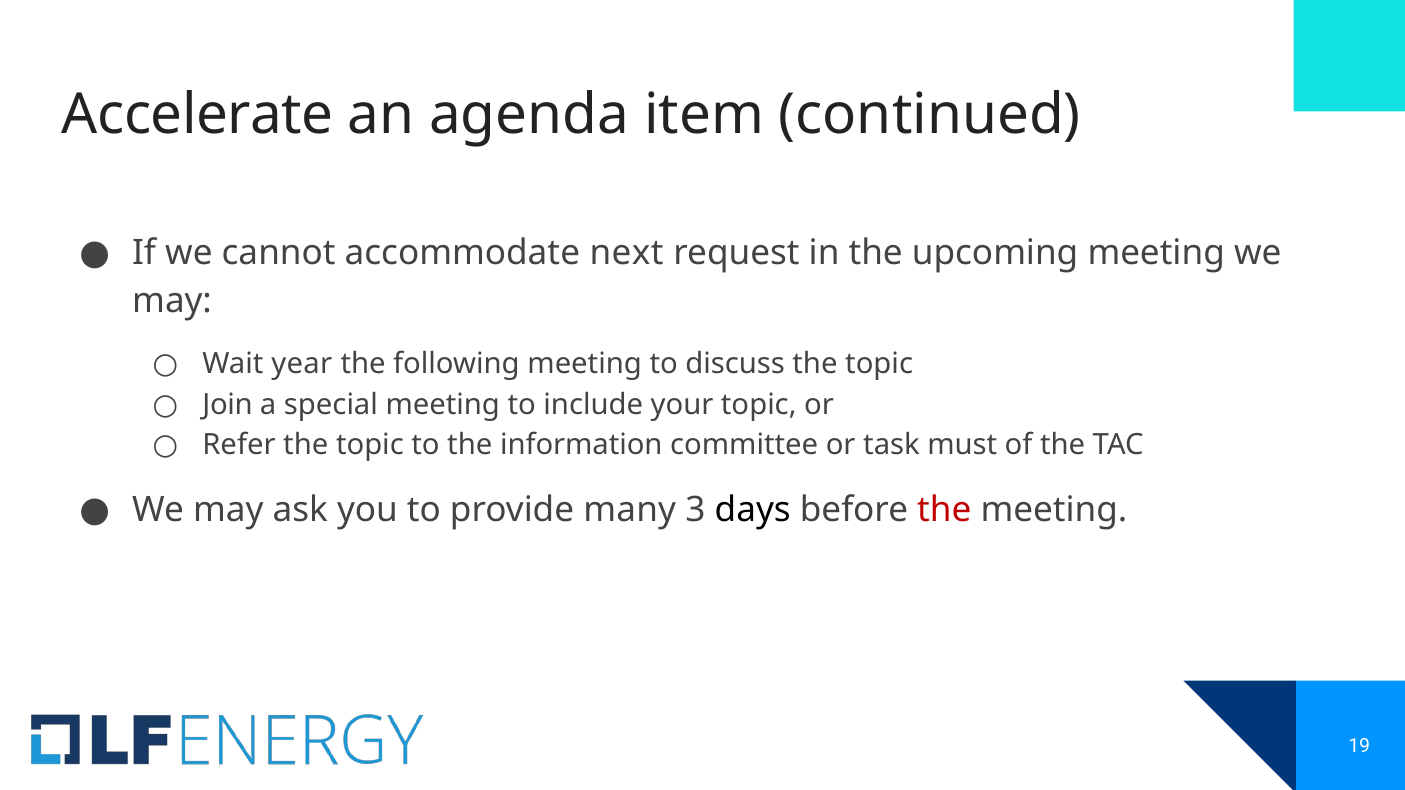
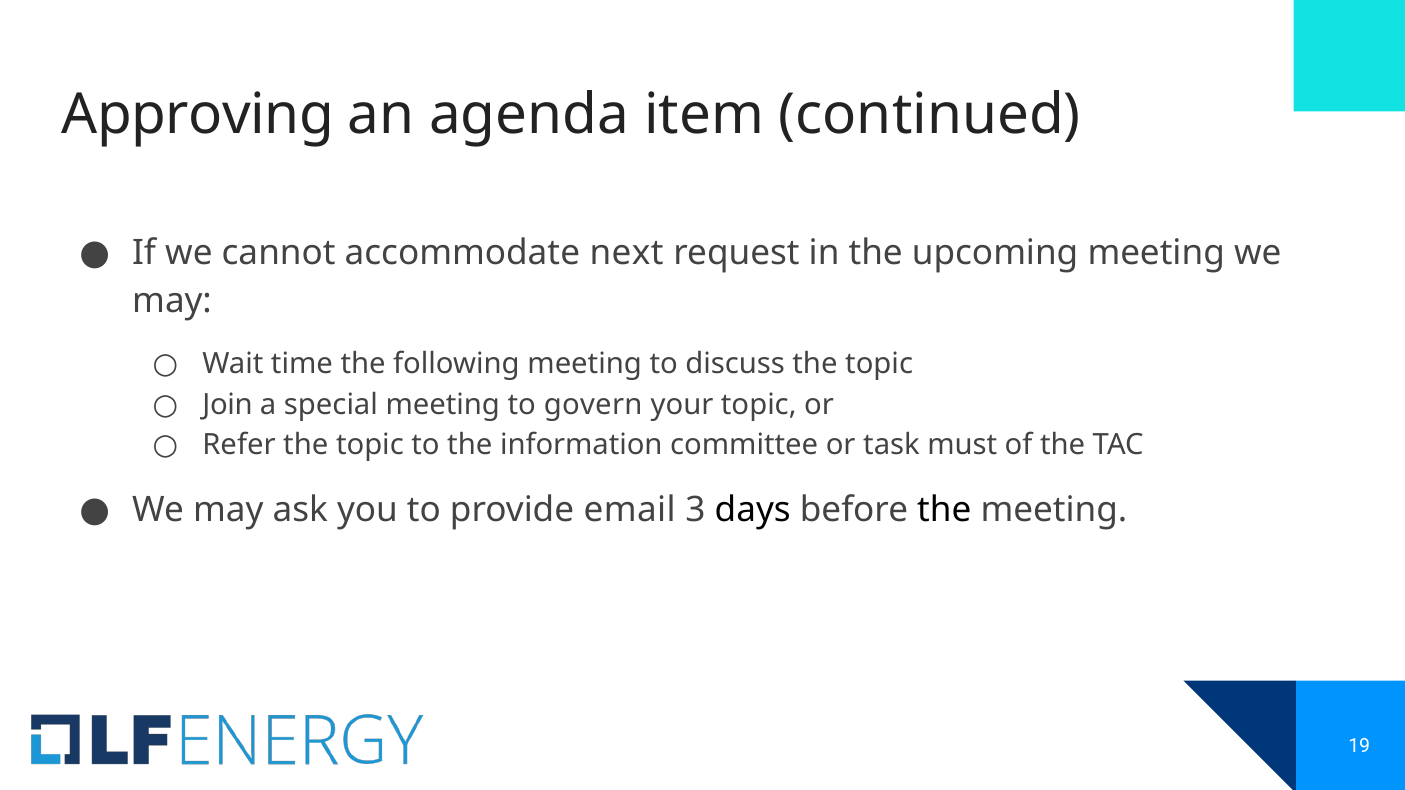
Accelerate: Accelerate -> Approving
year: year -> time
include: include -> govern
many: many -> email
the at (944, 510) colour: red -> black
